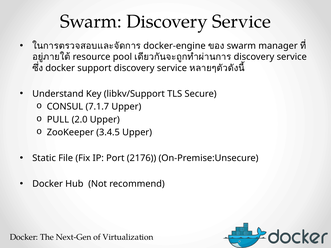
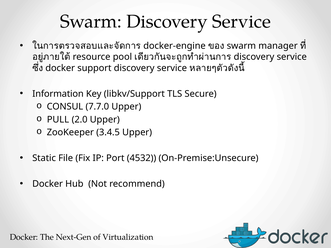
Understand: Understand -> Information
7.1.7: 7.1.7 -> 7.7.0
2176: 2176 -> 4532
